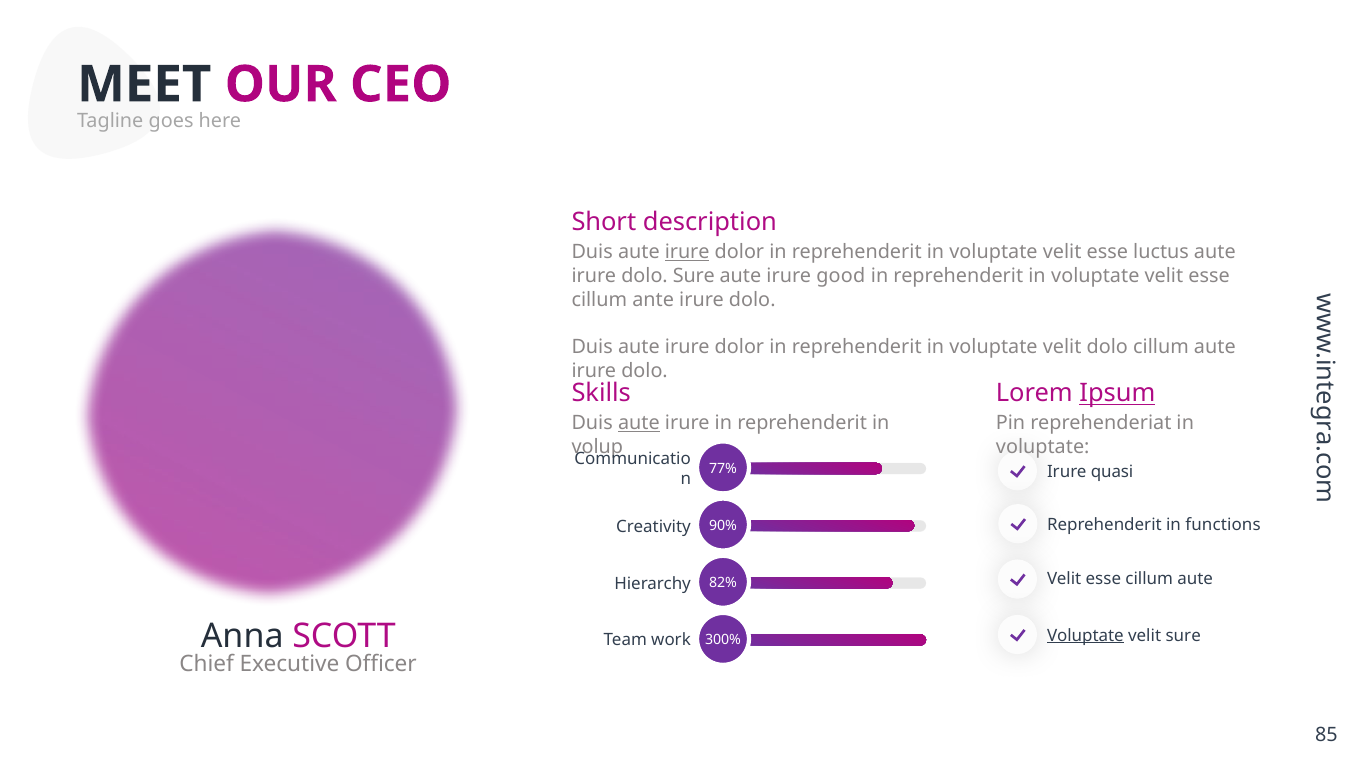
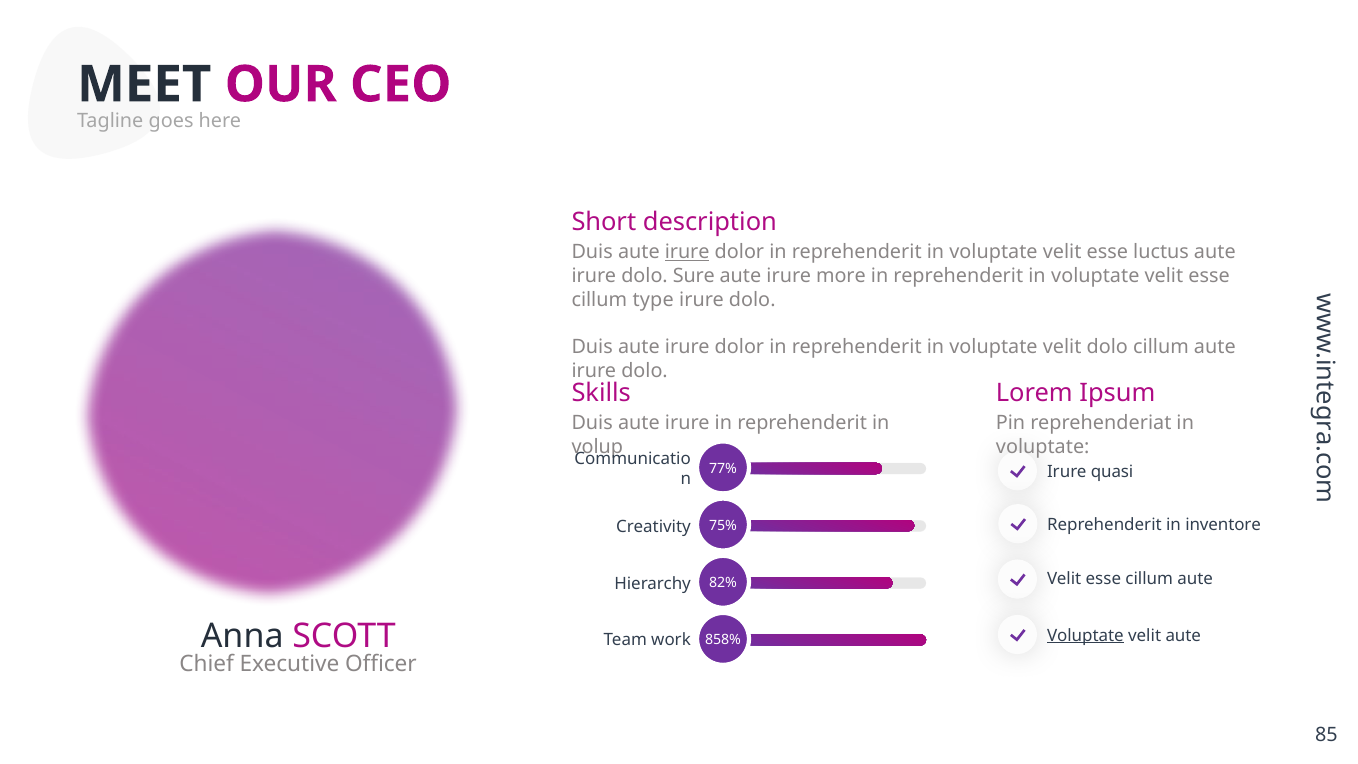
good: good -> more
ante: ante -> type
Ipsum underline: present -> none
aute at (639, 423) underline: present -> none
functions: functions -> inventore
90%: 90% -> 75%
velit sure: sure -> aute
300%: 300% -> 858%
